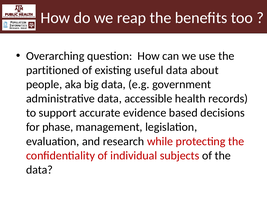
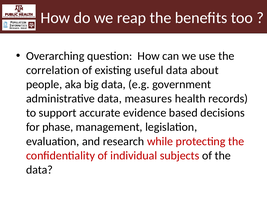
partitioned: partitioned -> correlation
accessible: accessible -> measures
